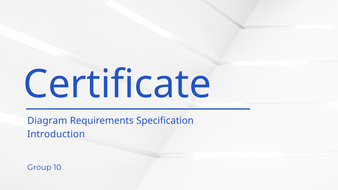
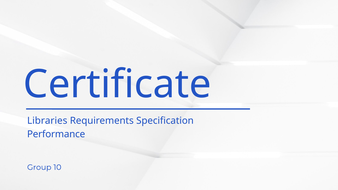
Diagram: Diagram -> Libraries
Introduction: Introduction -> Performance
